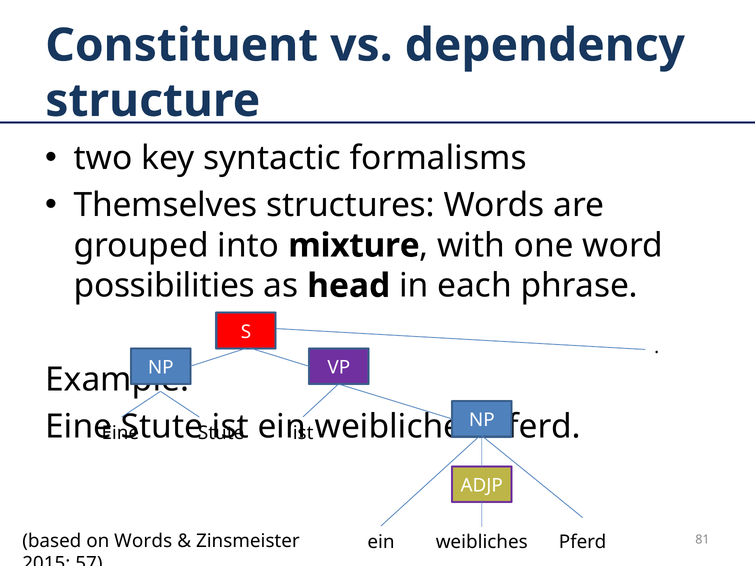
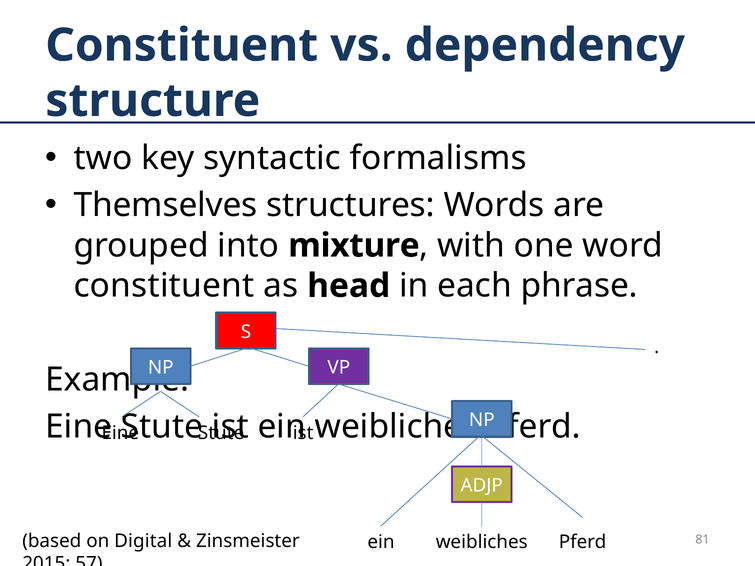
possibilities at (164, 286): possibilities -> constituent
on Words: Words -> Digital
